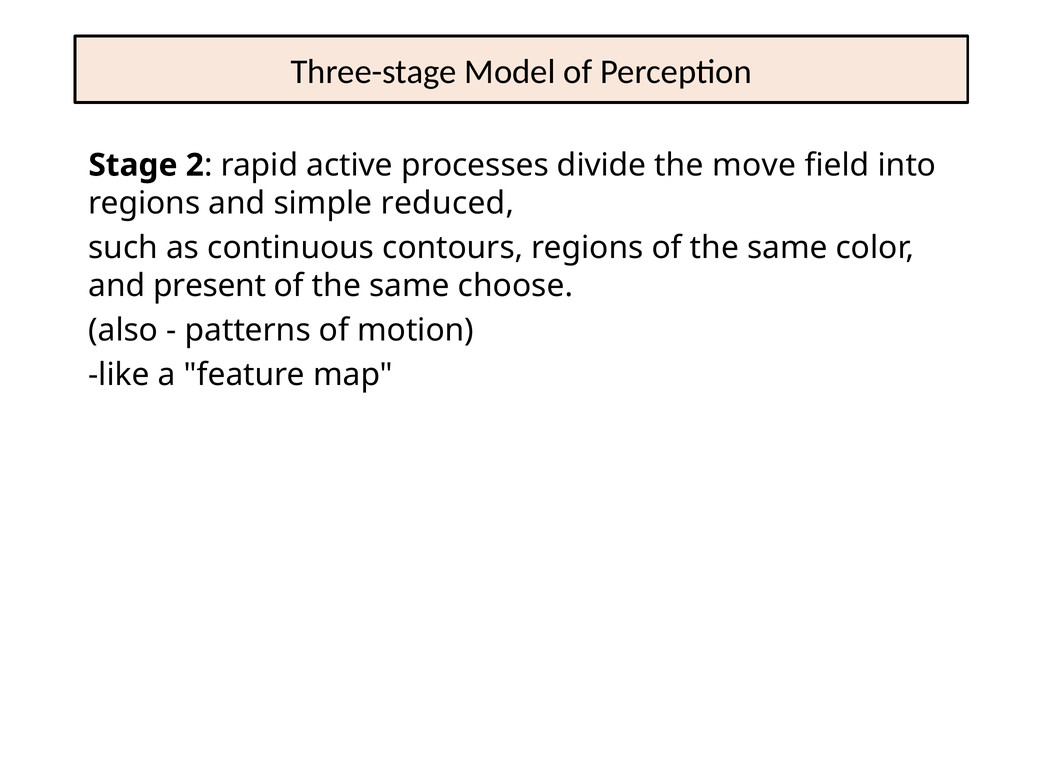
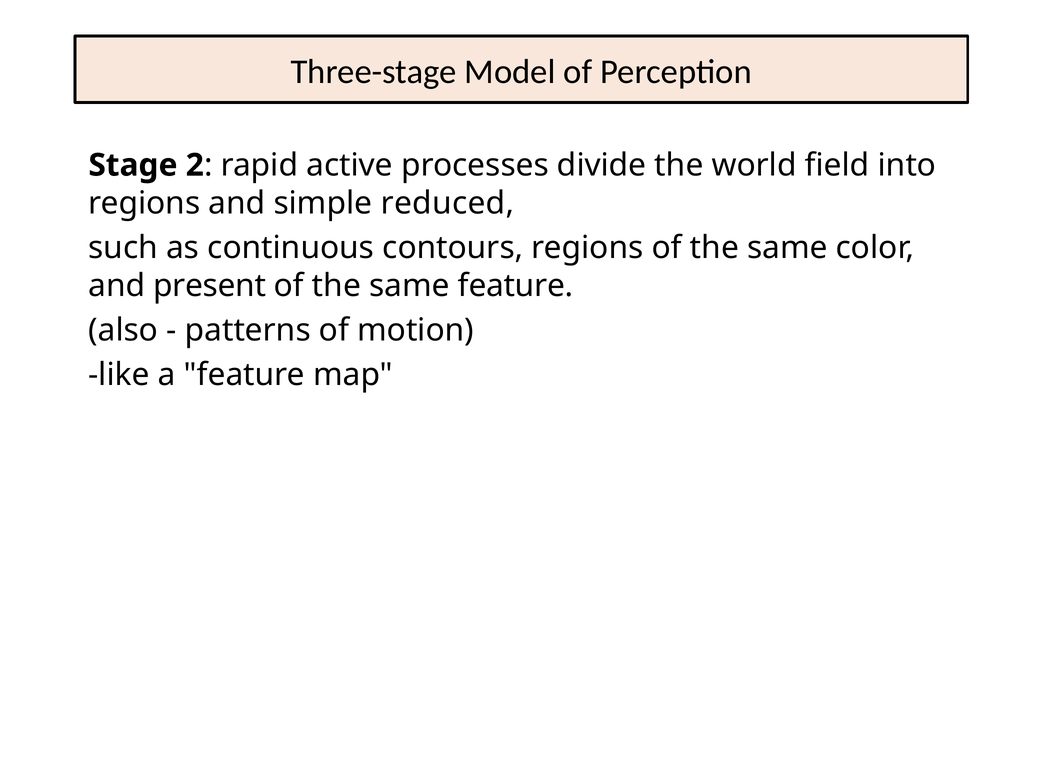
move: move -> world
same choose: choose -> feature
